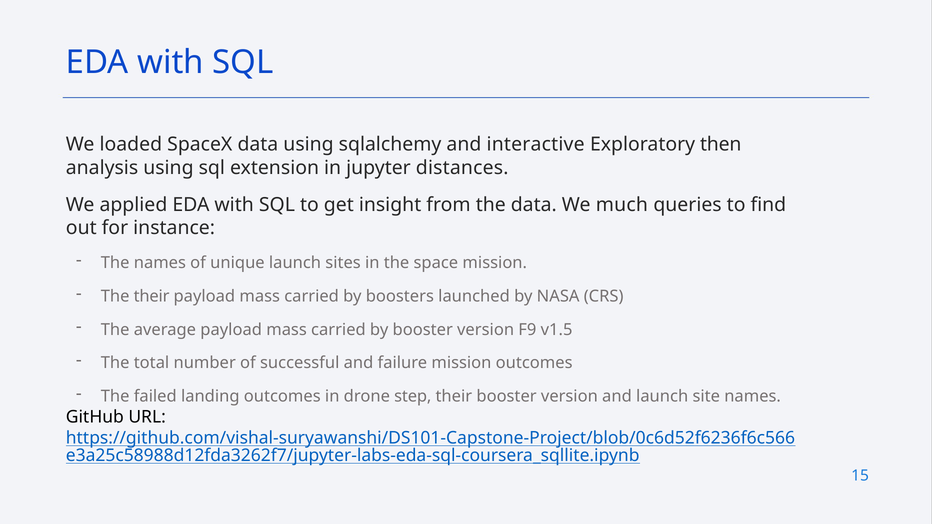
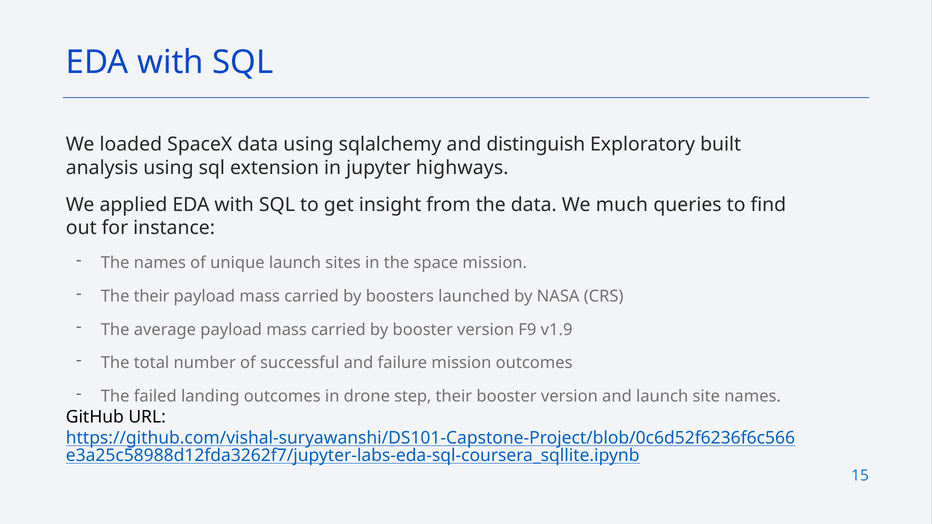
interactive: interactive -> distinguish
then: then -> built
distances: distances -> highways
v1.5: v1.5 -> v1.9
